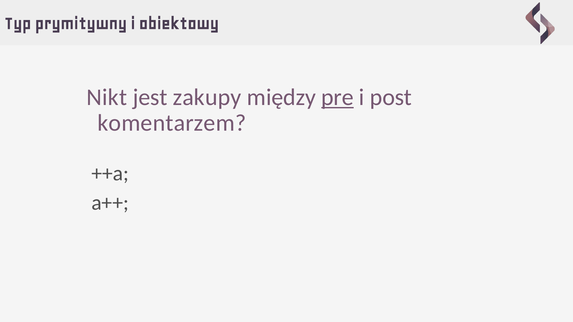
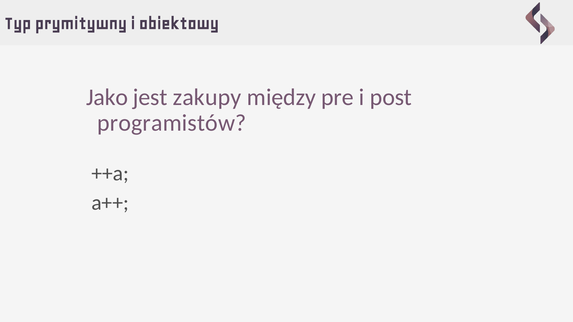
Nikt: Nikt -> Jako
pre underline: present -> none
komentarzem: komentarzem -> programistów
